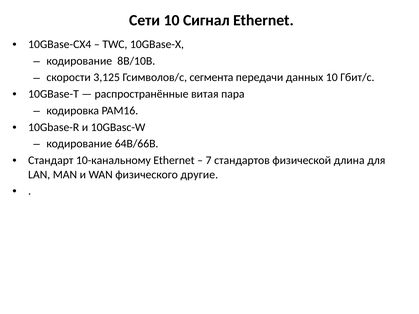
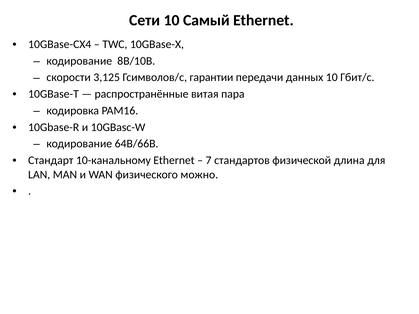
Сигнал: Сигнал -> Самый
сегмента: сегмента -> гарантии
другие: другие -> можно
